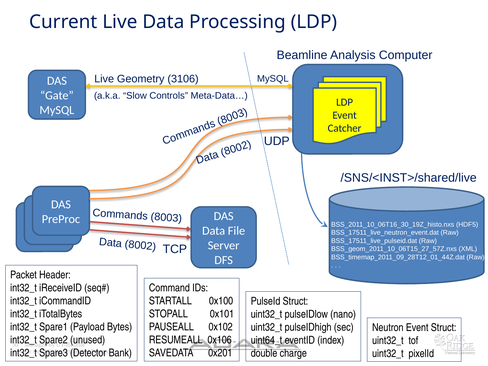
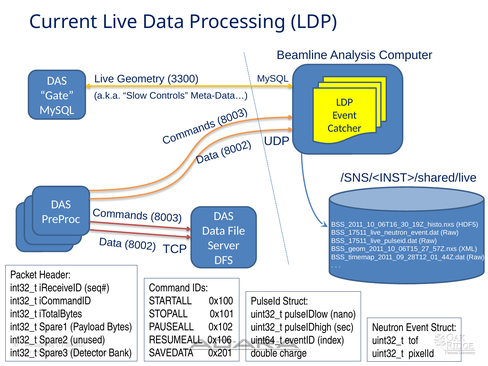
3106: 3106 -> 3300
